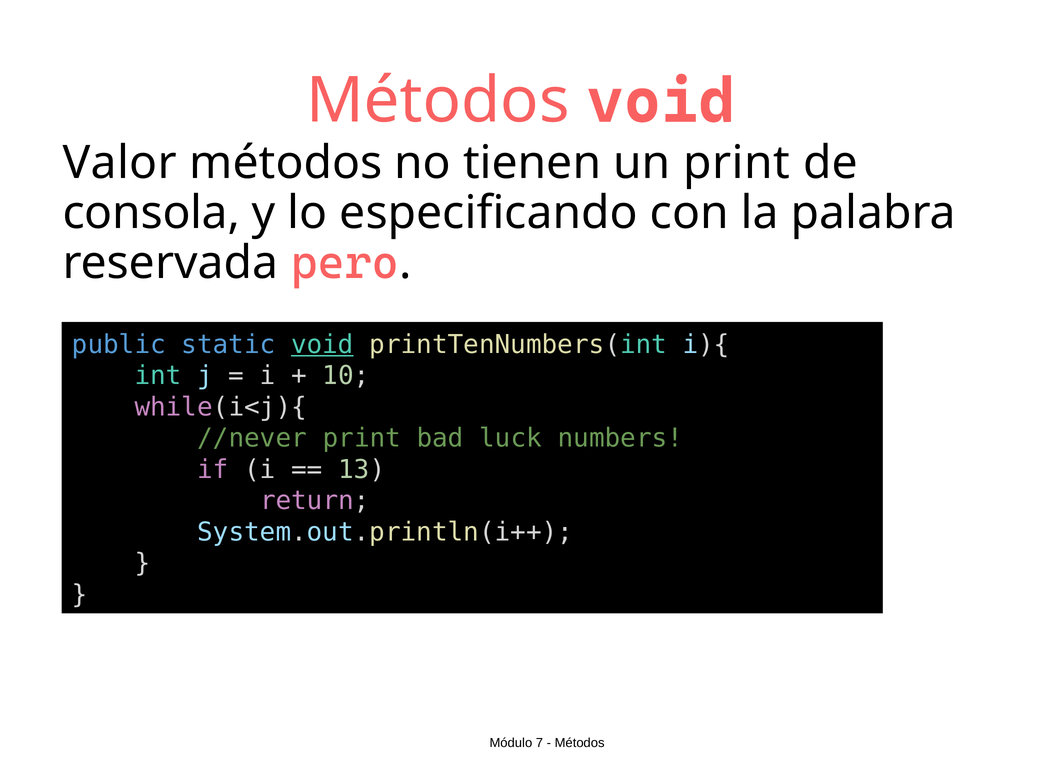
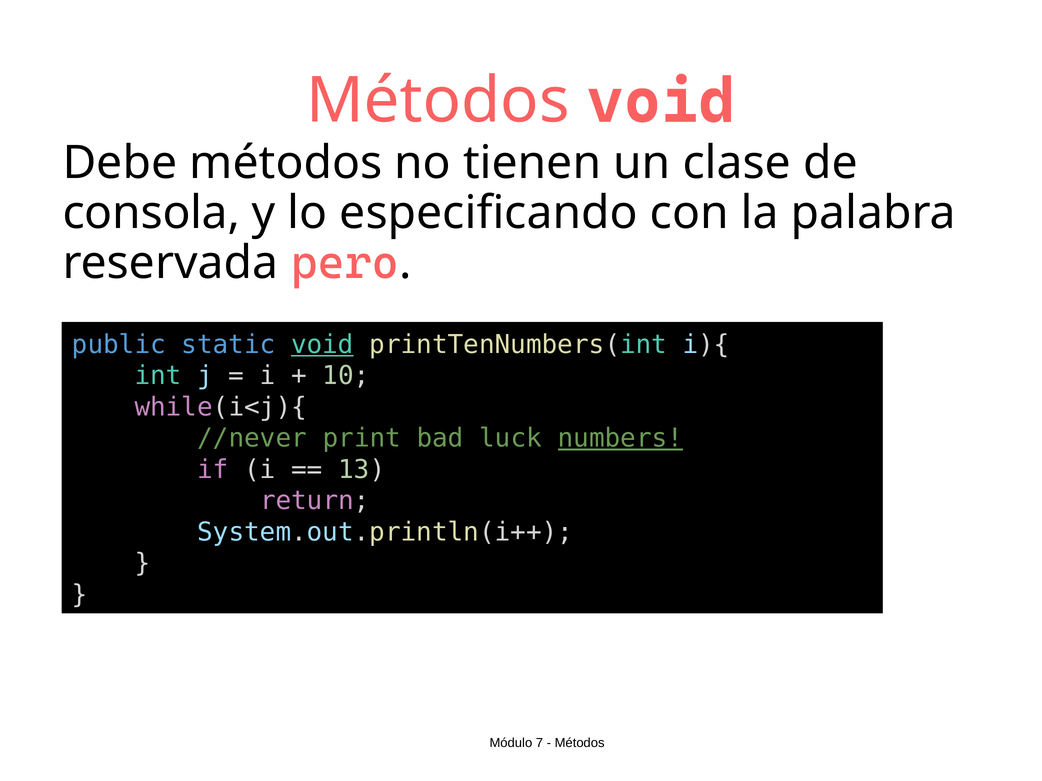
Valor: Valor -> Debe
un print: print -> clase
numbers underline: none -> present
